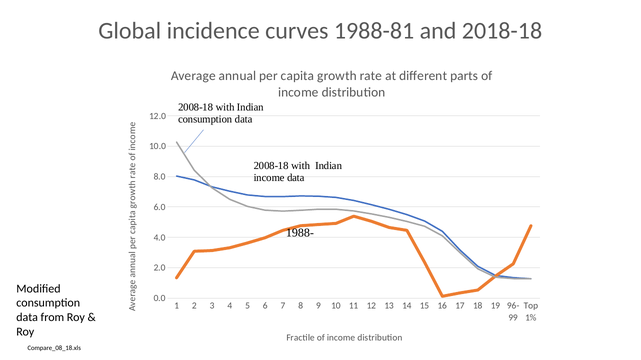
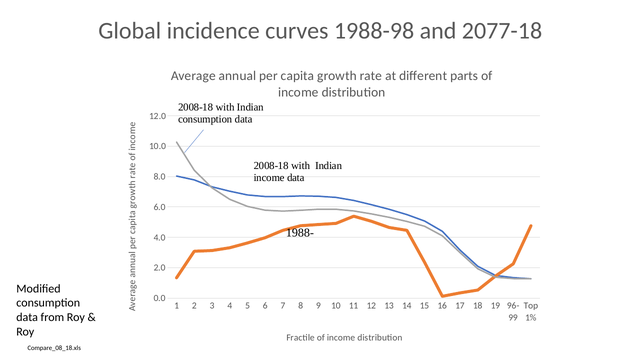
1988-81: 1988-81 -> 1988-98
2018-18: 2018-18 -> 2077-18
